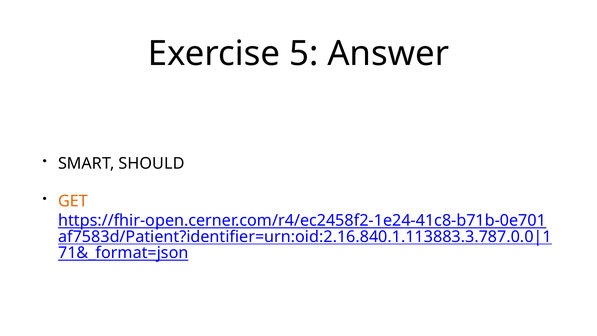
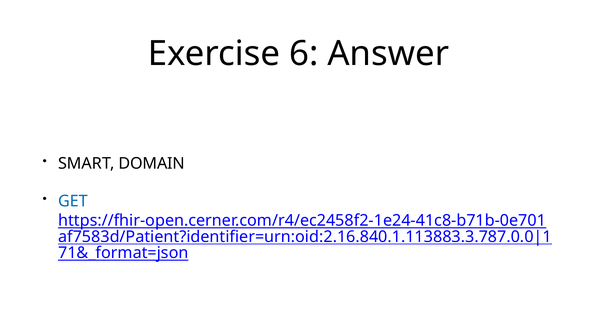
5: 5 -> 6
SHOULD: SHOULD -> DOMAIN
GET colour: orange -> blue
